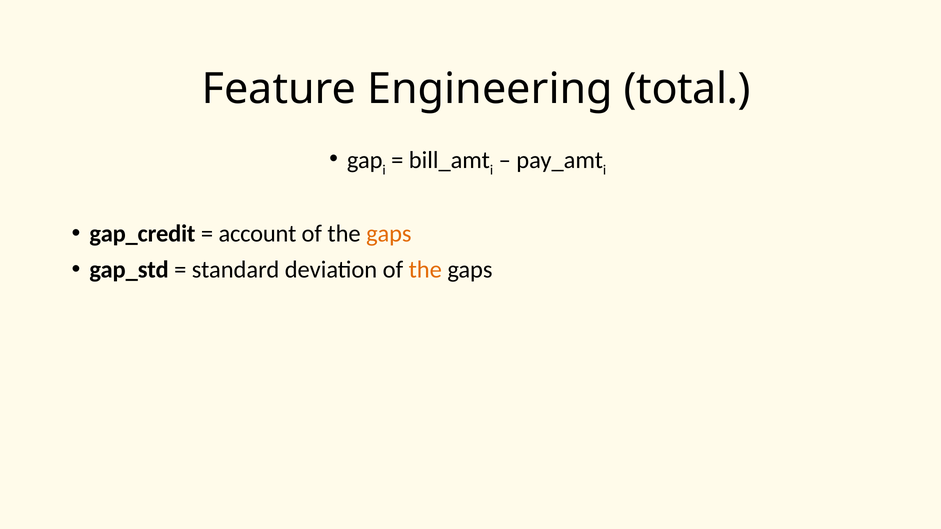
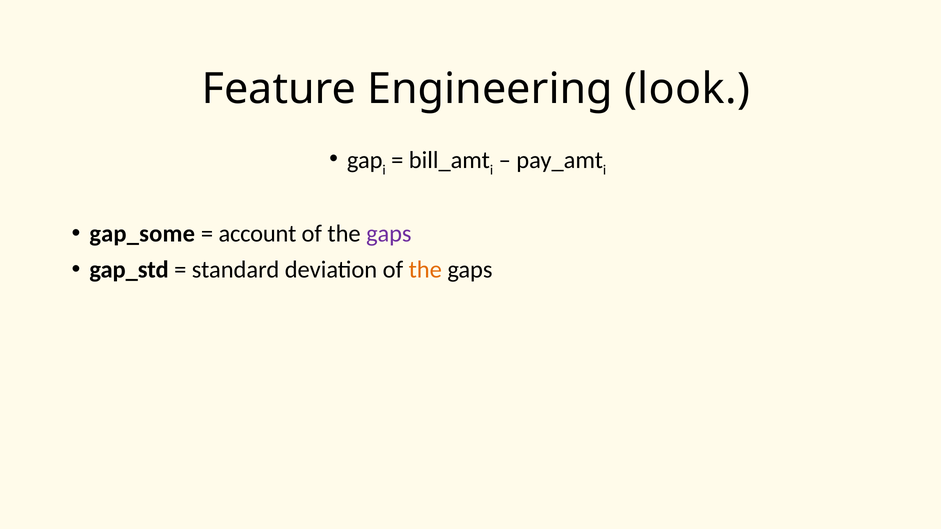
total: total -> look
gap_credit: gap_credit -> gap_some
gaps at (389, 234) colour: orange -> purple
